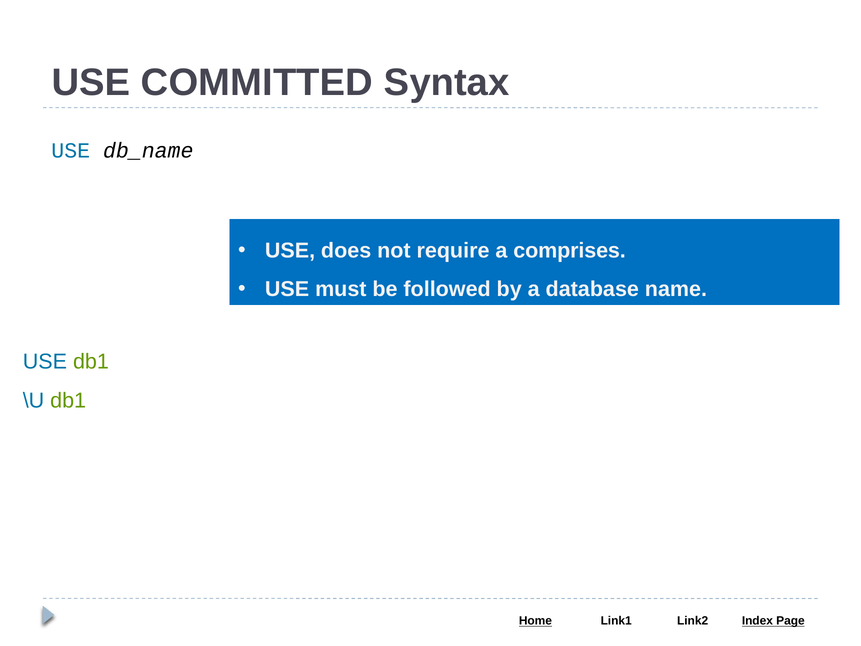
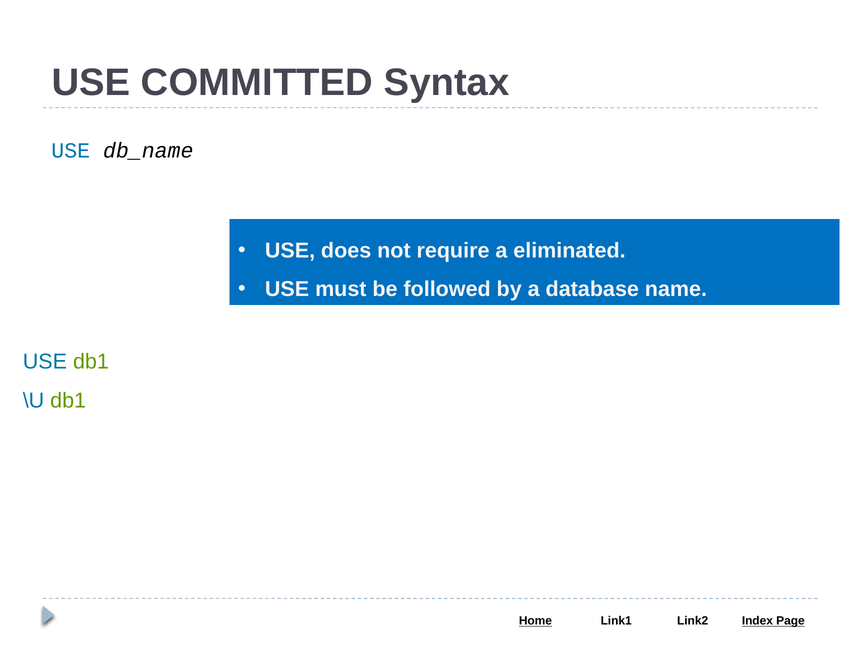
comprises: comprises -> eliminated
